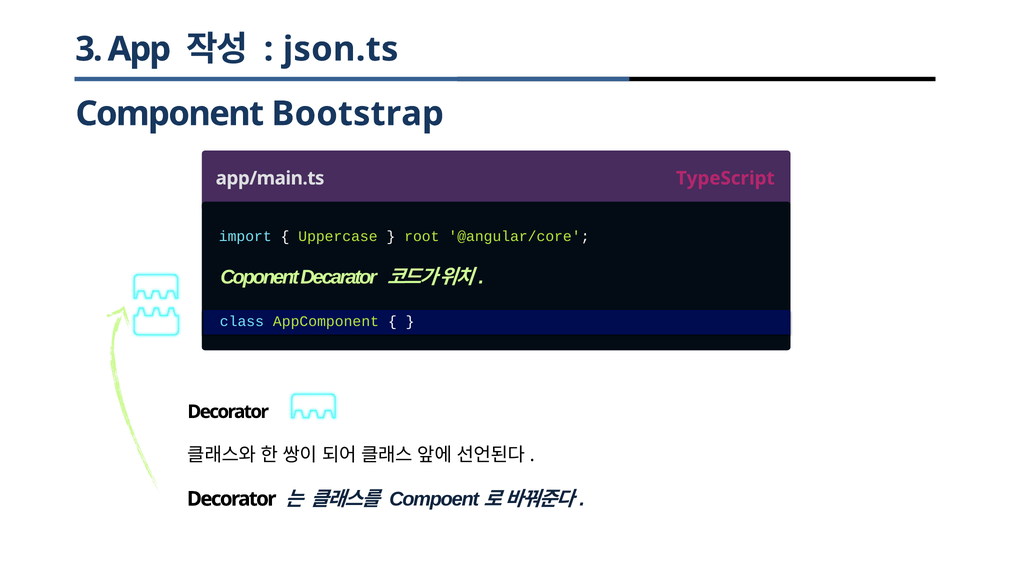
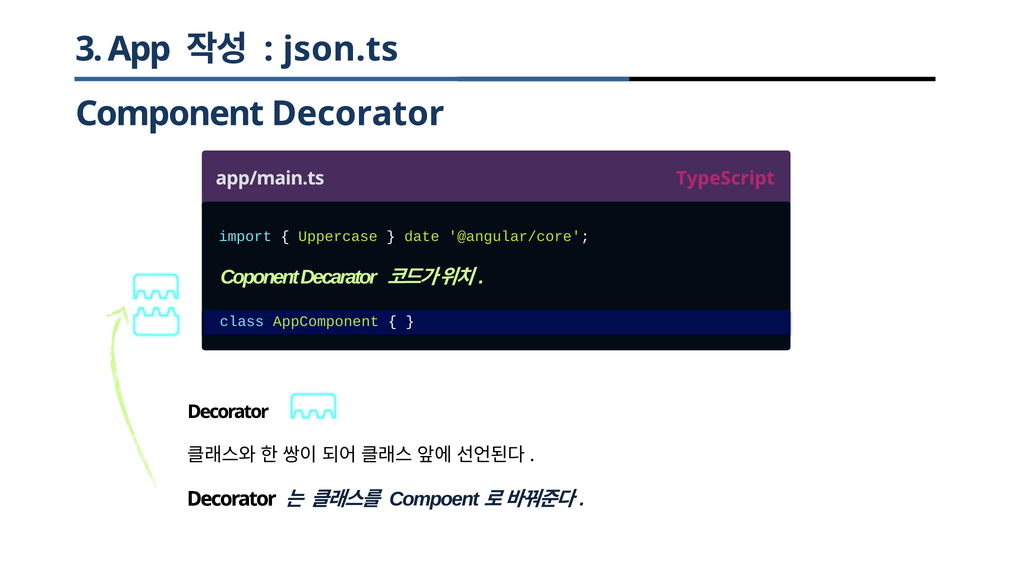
Component Bootstrap: Bootstrap -> Decorator
root: root -> date
